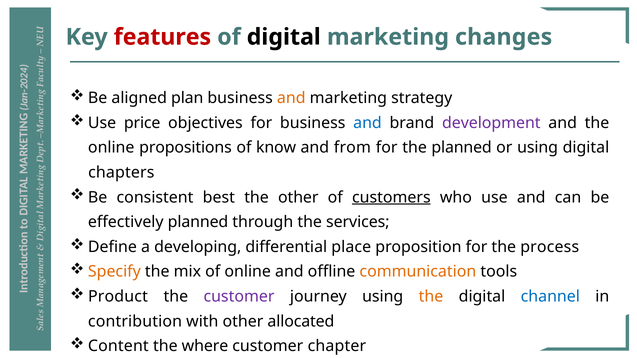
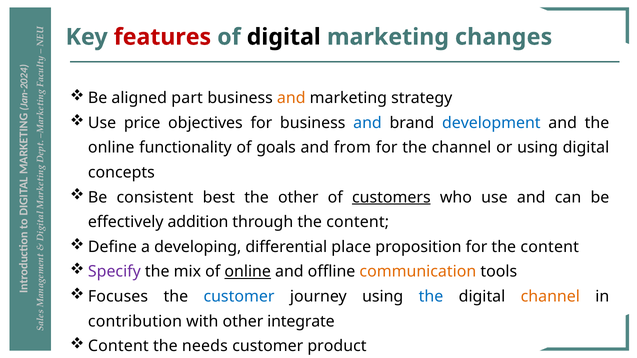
plan: plan -> part
development colour: purple -> blue
propositions: propositions -> functionality
know: know -> goals
the planned: planned -> channel
chapters: chapters -> concepts
effectively planned: planned -> addition
through the services: services -> content
for the process: process -> content
Specify colour: orange -> purple
online at (248, 272) underline: none -> present
Product: Product -> Focuses
customer at (239, 297) colour: purple -> blue
the at (431, 297) colour: orange -> blue
channel at (550, 297) colour: blue -> orange
allocated: allocated -> integrate
where: where -> needs
chapter: chapter -> product
